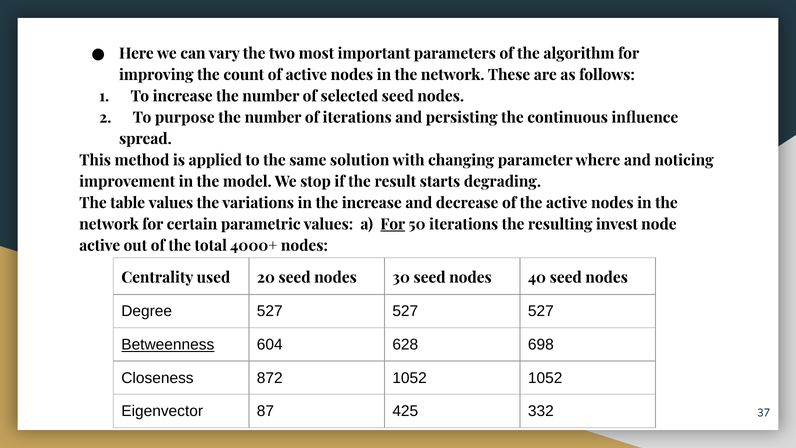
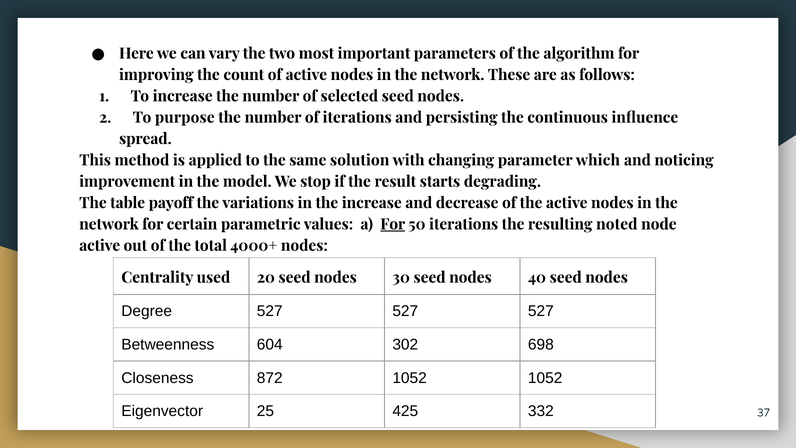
where: where -> which
table values: values -> payoff
invest: invest -> noted
Betweenness underline: present -> none
628: 628 -> 302
87: 87 -> 25
